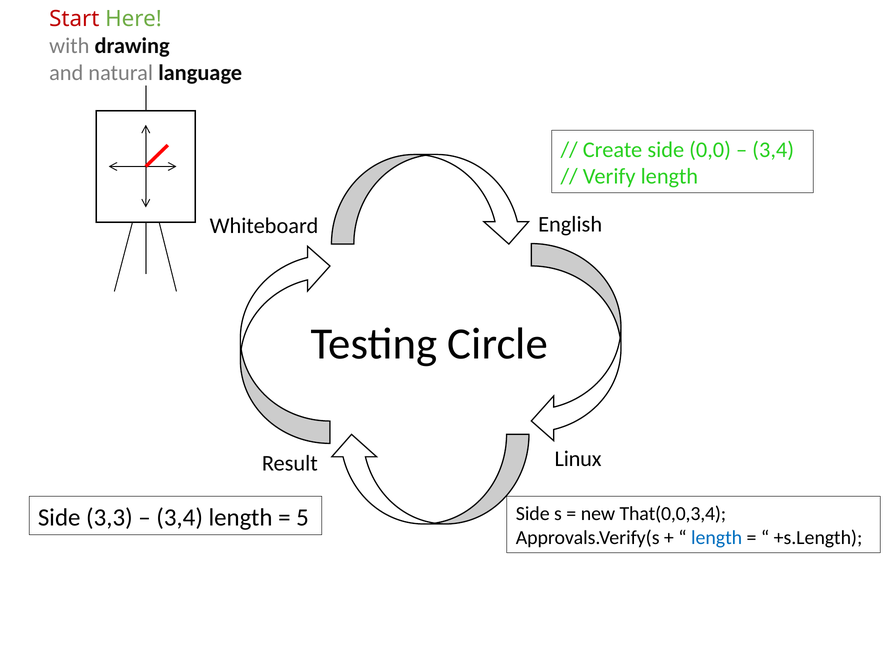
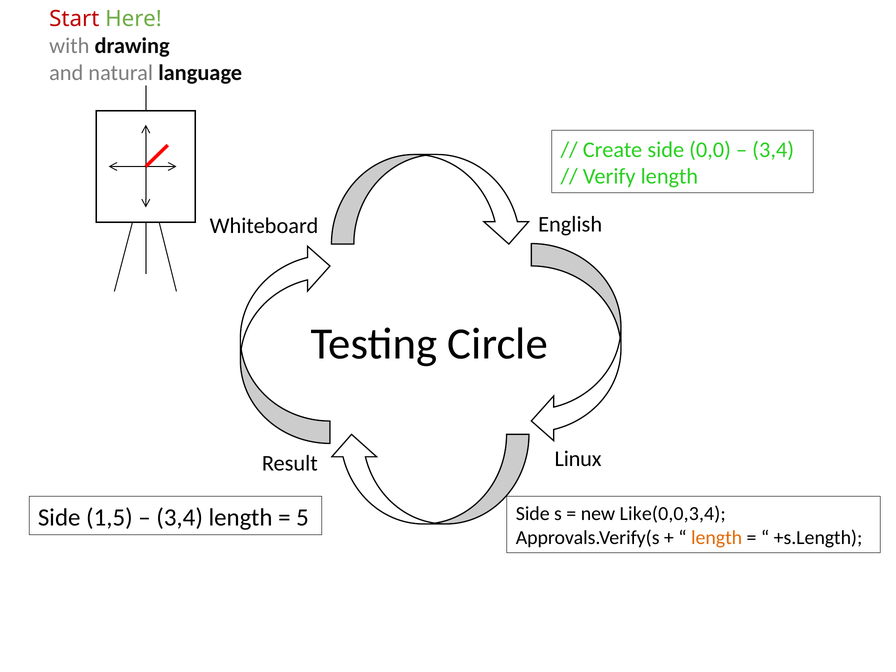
That(0,0,3,4: That(0,0,3,4 -> Like(0,0,3,4
3,3: 3,3 -> 1,5
length at (717, 538) colour: blue -> orange
